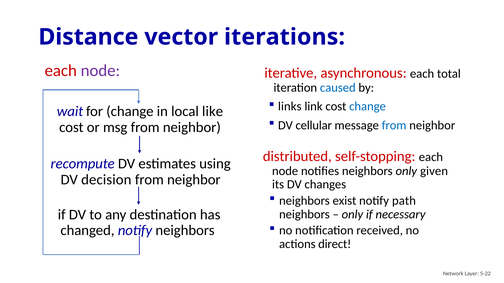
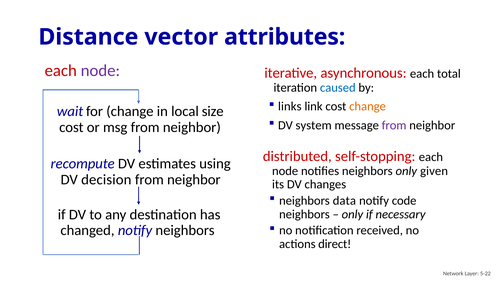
iterations: iterations -> attributes
change at (368, 107) colour: blue -> orange
like: like -> size
cellular: cellular -> system
from at (394, 125) colour: blue -> purple
exist: exist -> data
path: path -> code
